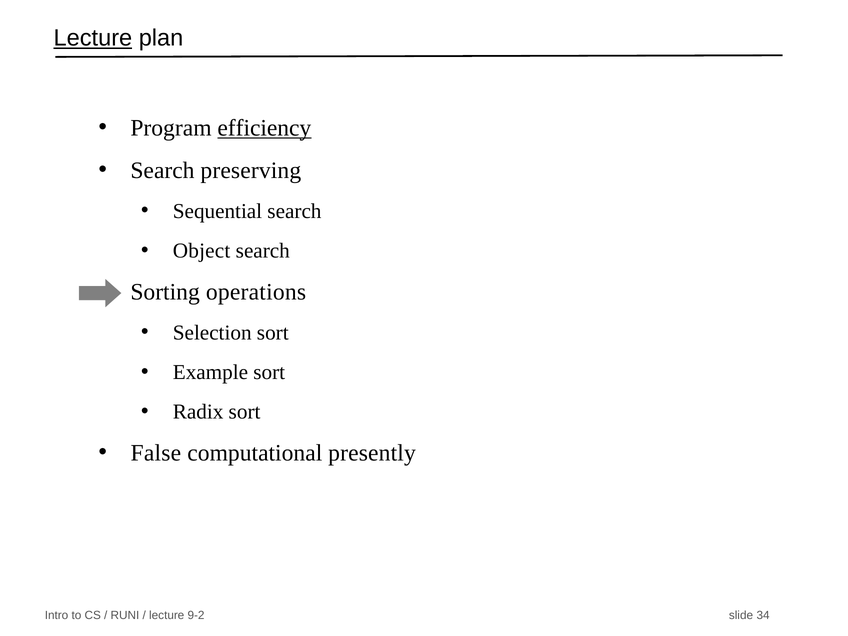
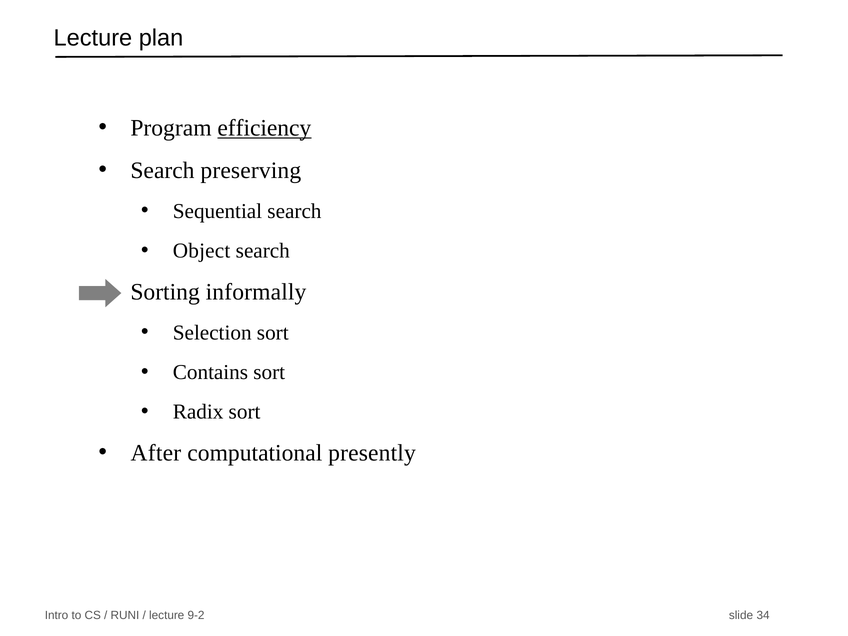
Lecture at (93, 38) underline: present -> none
operations: operations -> informally
Example: Example -> Contains
False: False -> After
